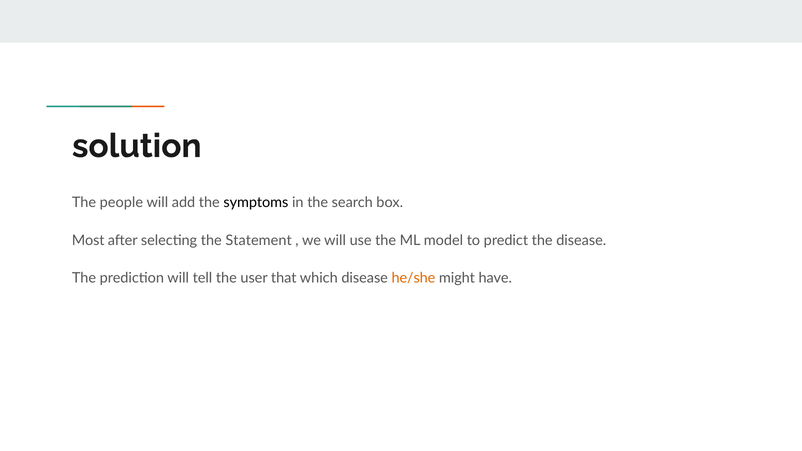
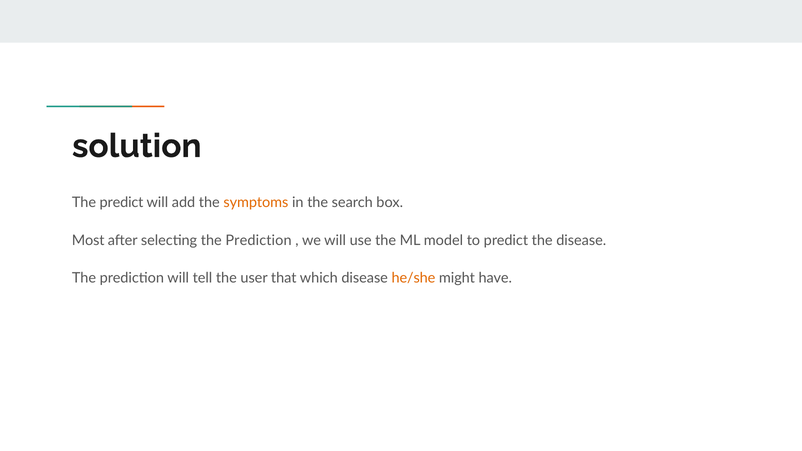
The people: people -> predict
symptoms colour: black -> orange
selecting the Statement: Statement -> Prediction
